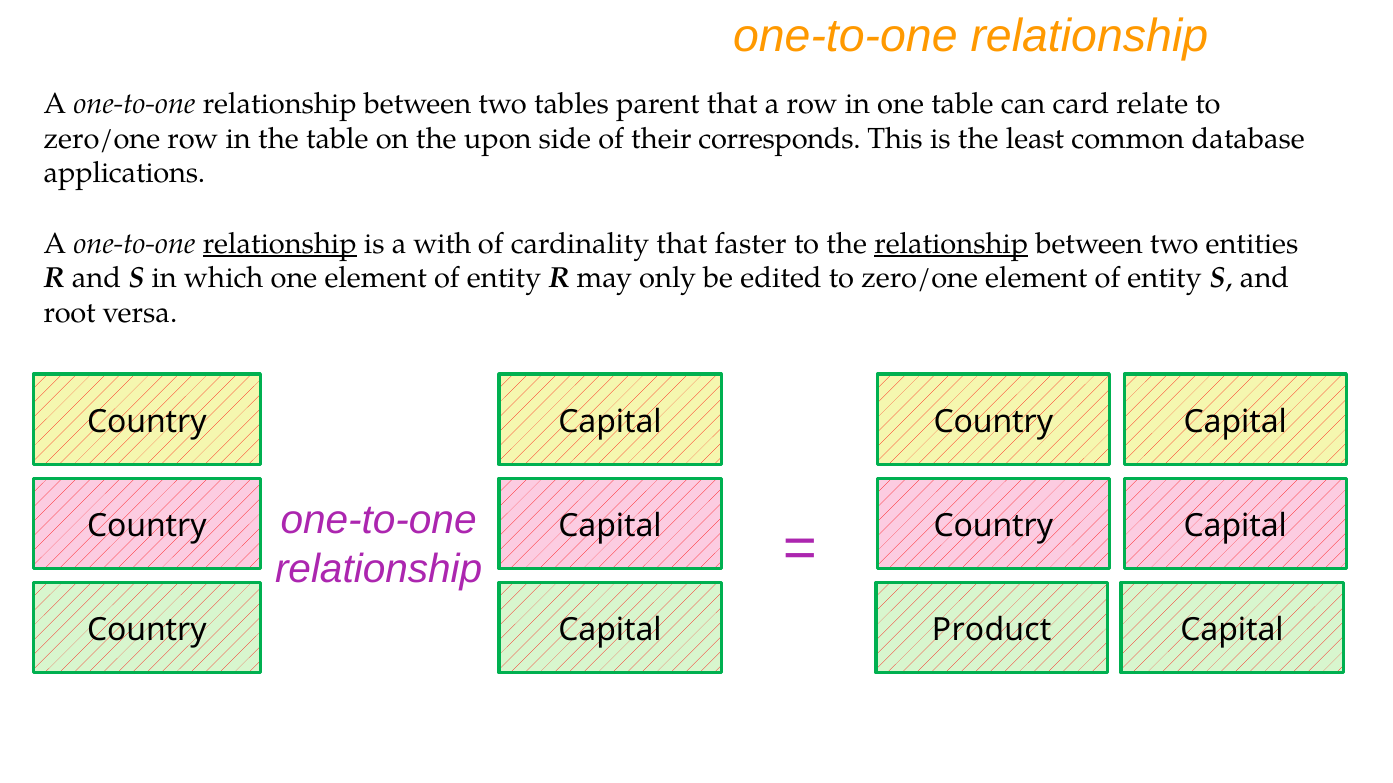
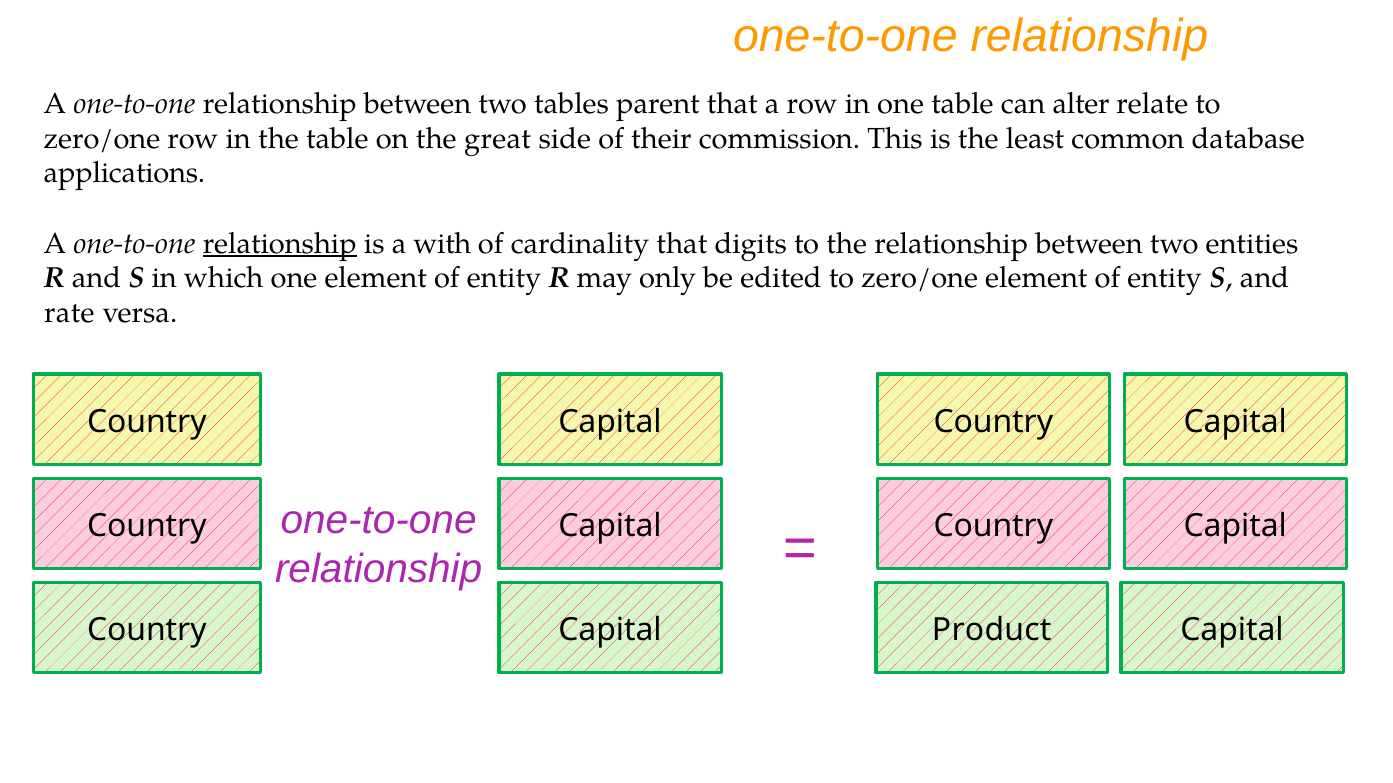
card: card -> alter
upon: upon -> great
corresponds: corresponds -> commission
faster: faster -> digits
relationship at (951, 244) underline: present -> none
root: root -> rate
